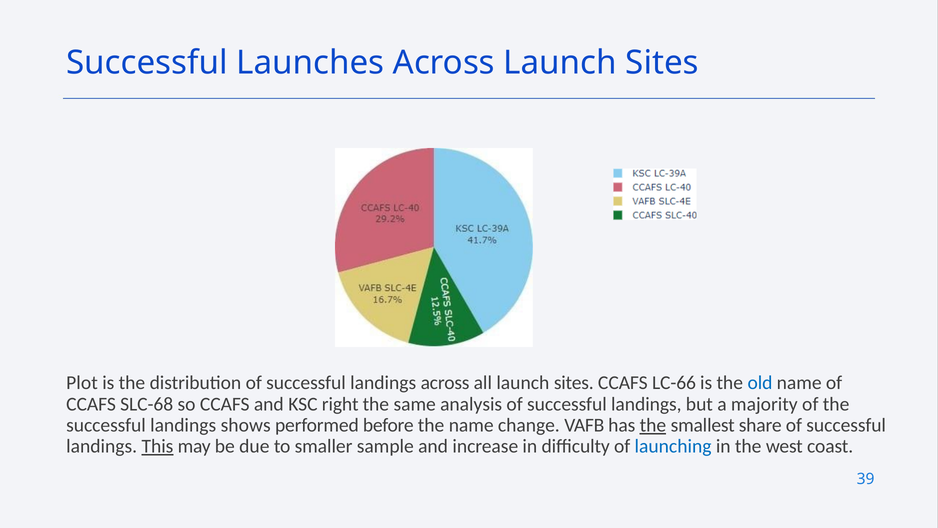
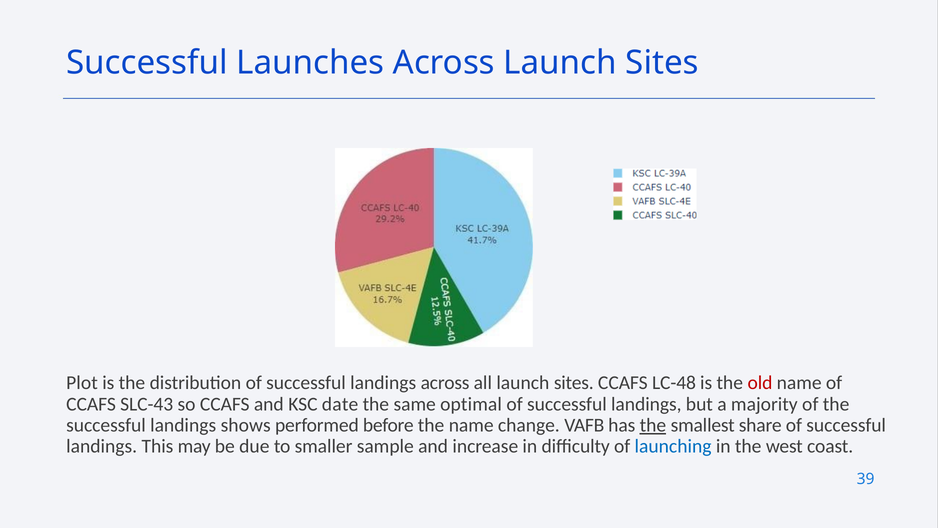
LC-66: LC-66 -> LC-48
old colour: blue -> red
SLC-68: SLC-68 -> SLC-43
right: right -> date
analysis: analysis -> optimal
This underline: present -> none
